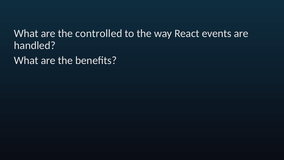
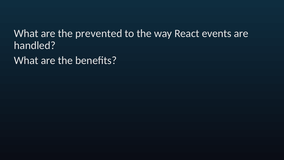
controlled: controlled -> prevented
